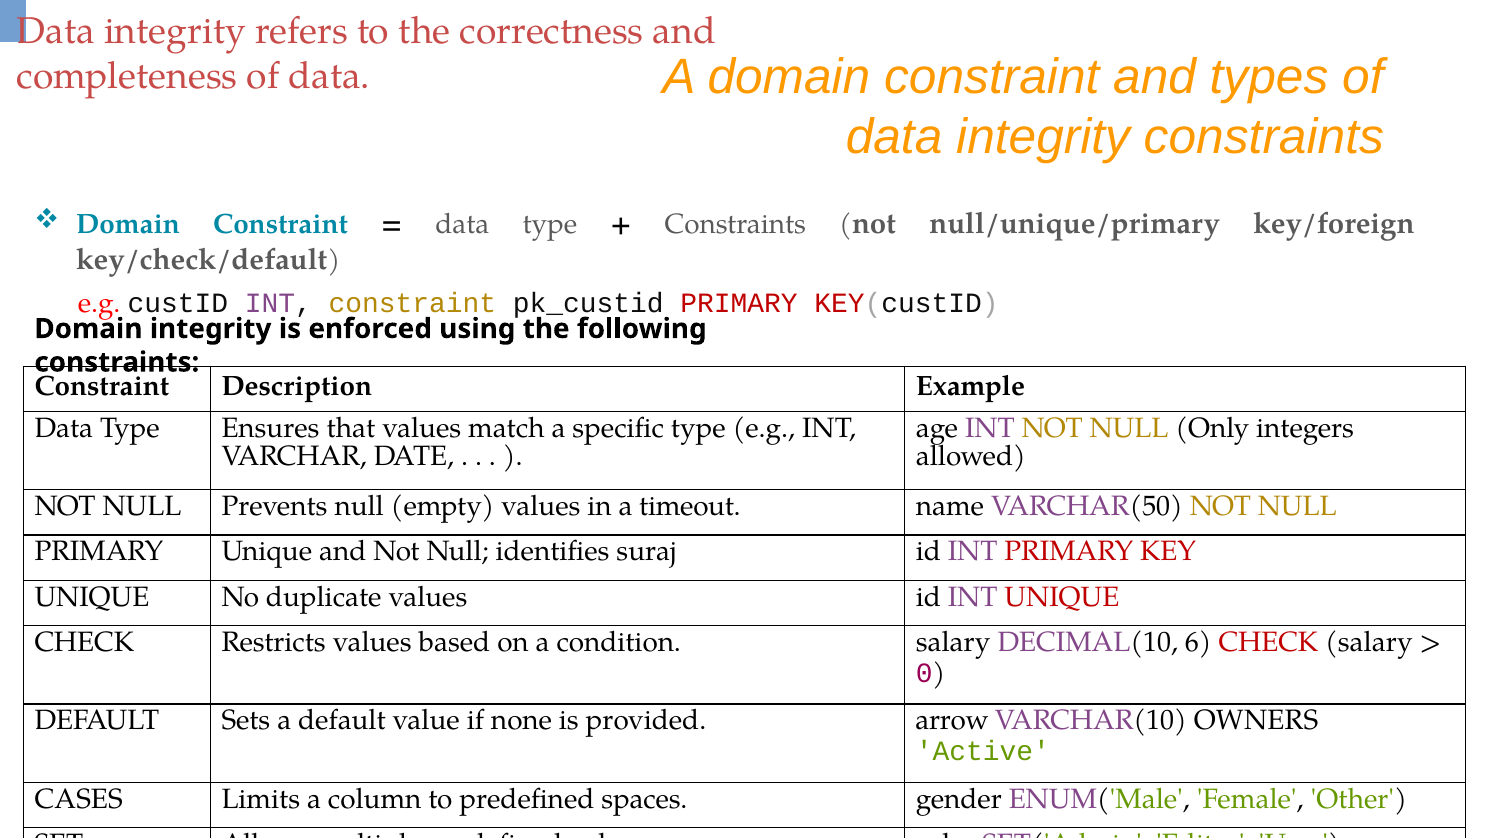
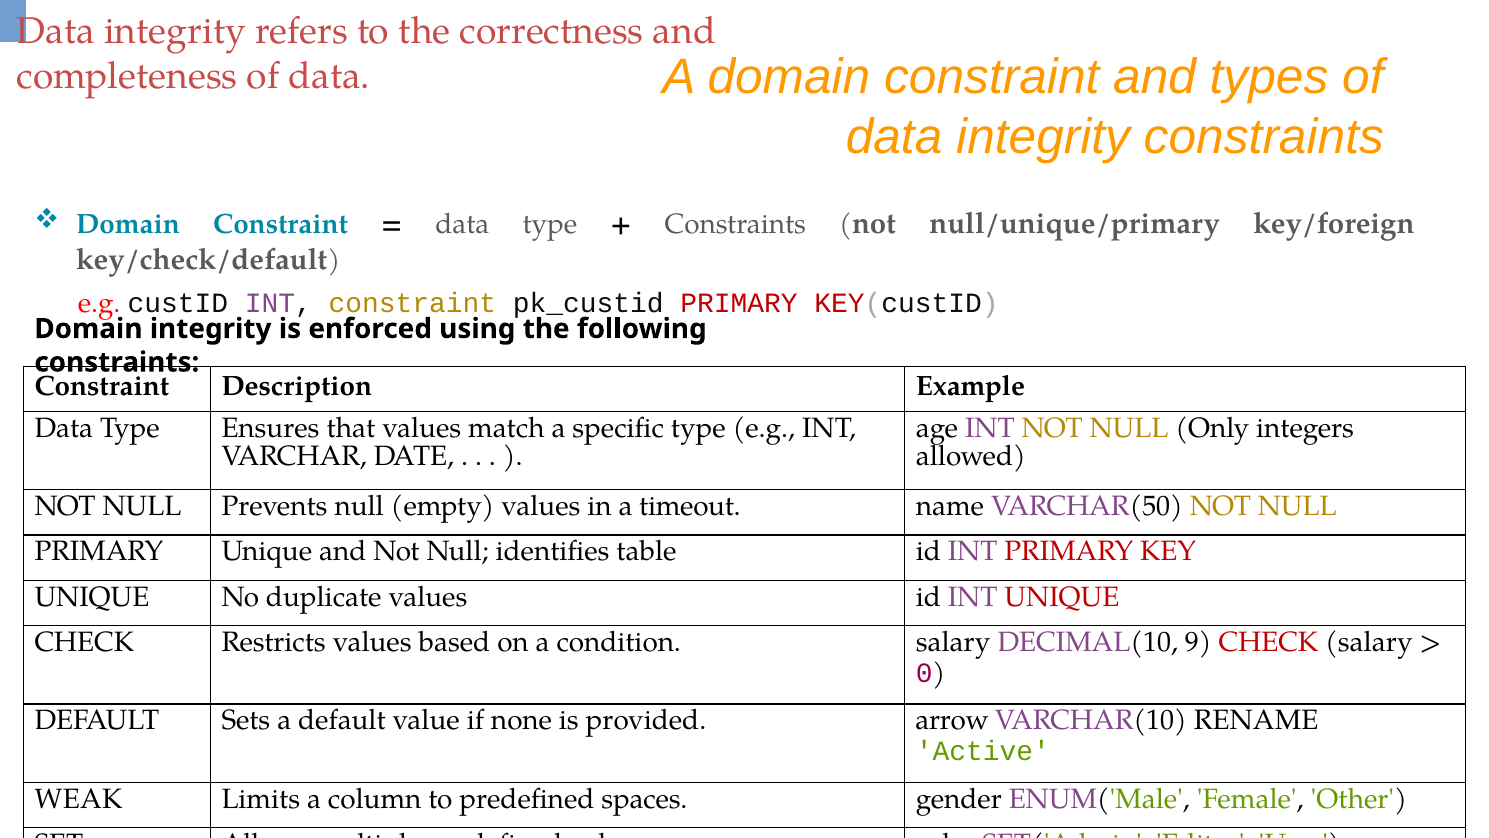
suraj: suraj -> table
6: 6 -> 9
OWNERS: OWNERS -> RENAME
CASES: CASES -> WEAK
